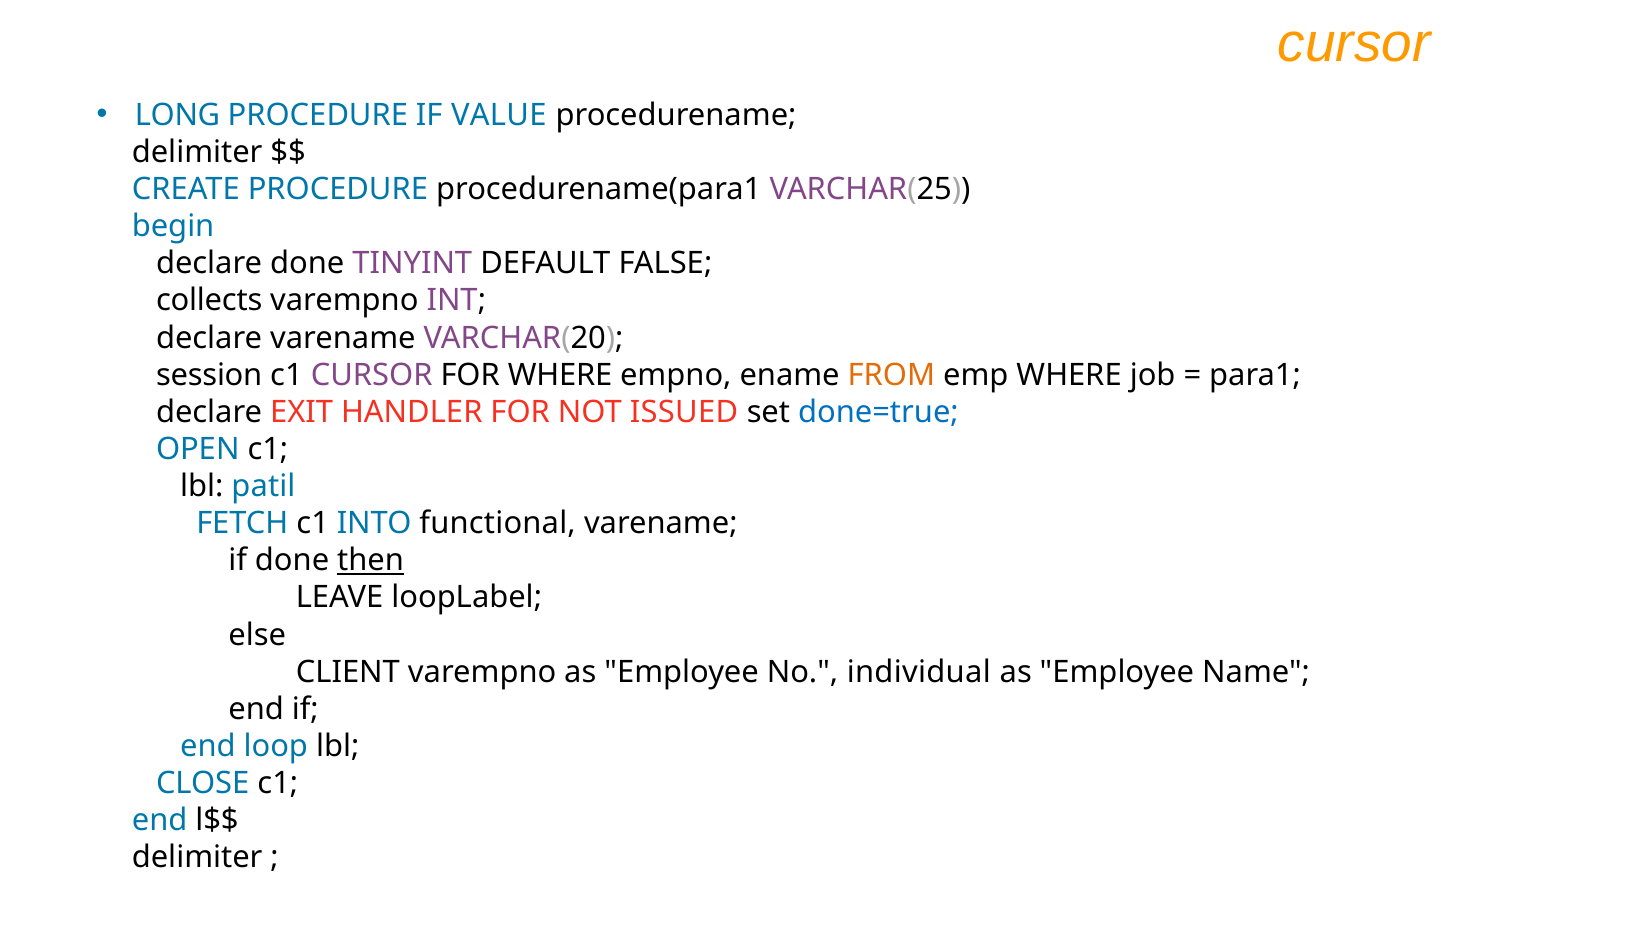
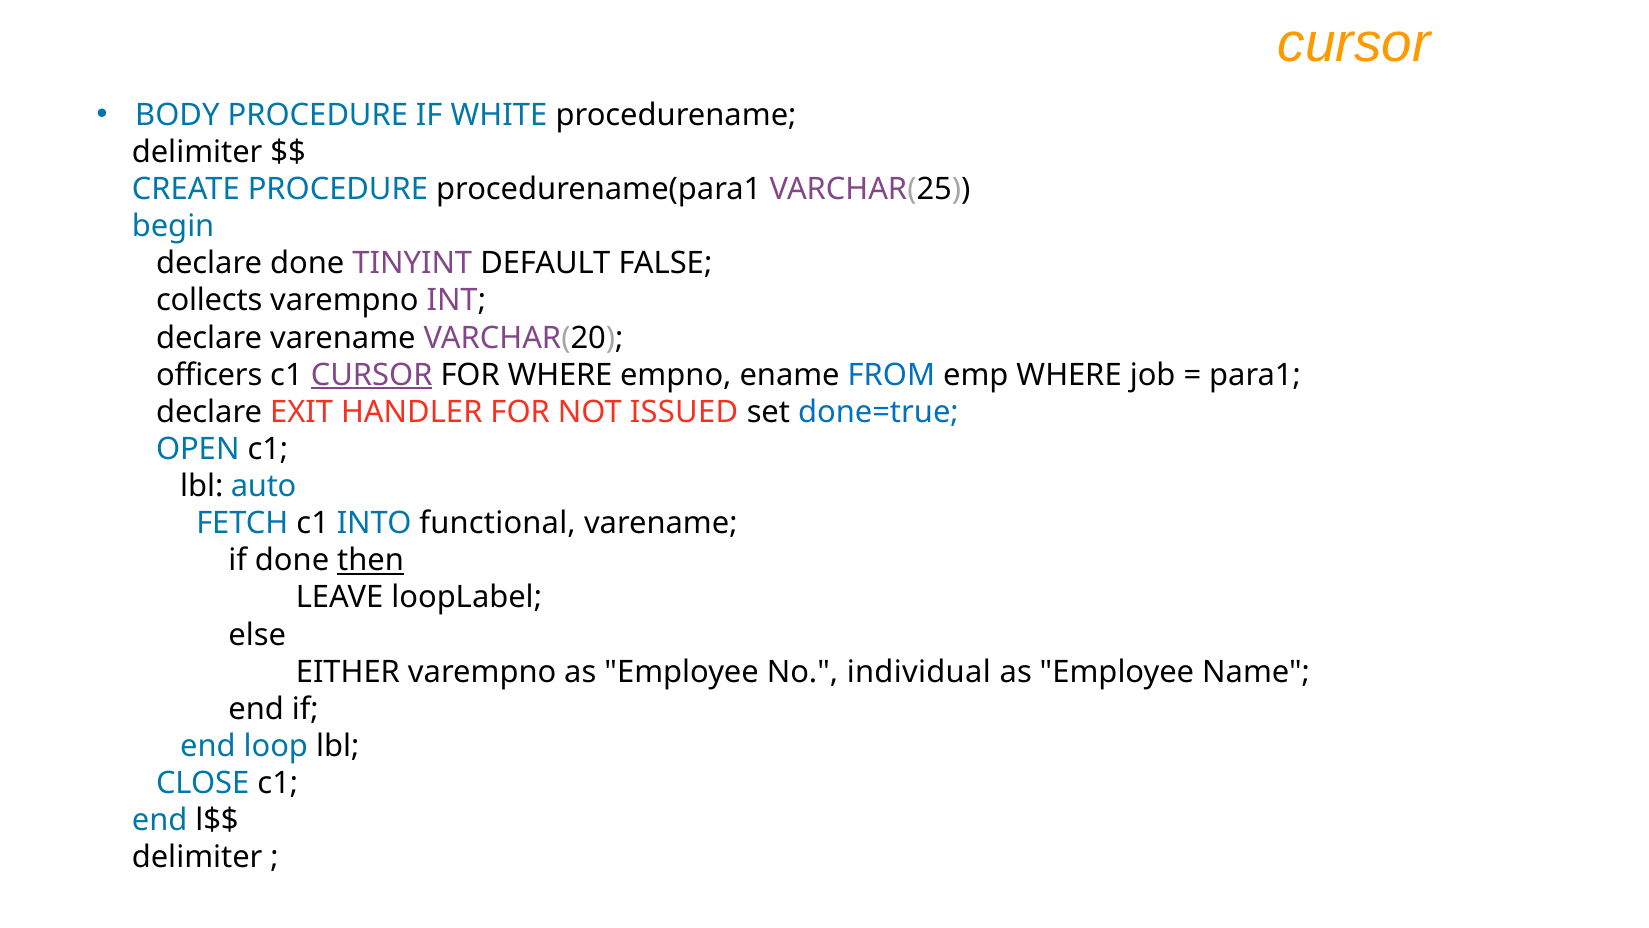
LONG: LONG -> BODY
VALUE: VALUE -> WHITE
session: session -> officers
CURSOR at (372, 375) underline: none -> present
FROM colour: orange -> blue
patil: patil -> auto
CLIENT: CLIENT -> EITHER
